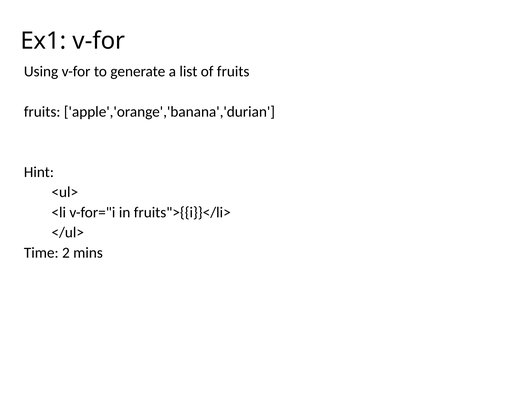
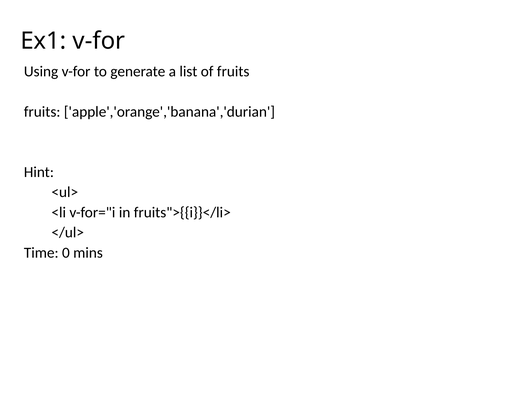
2: 2 -> 0
